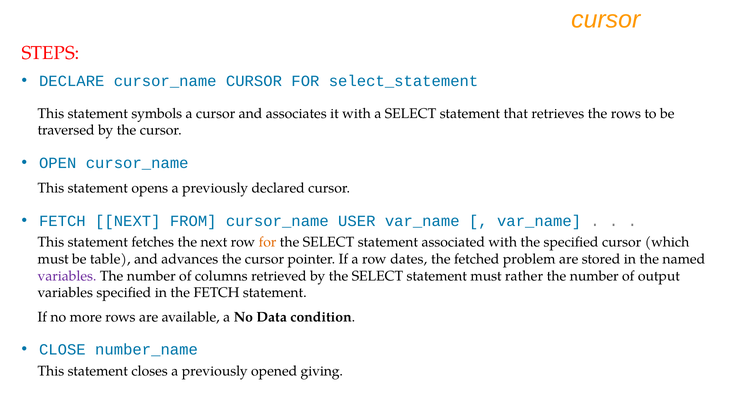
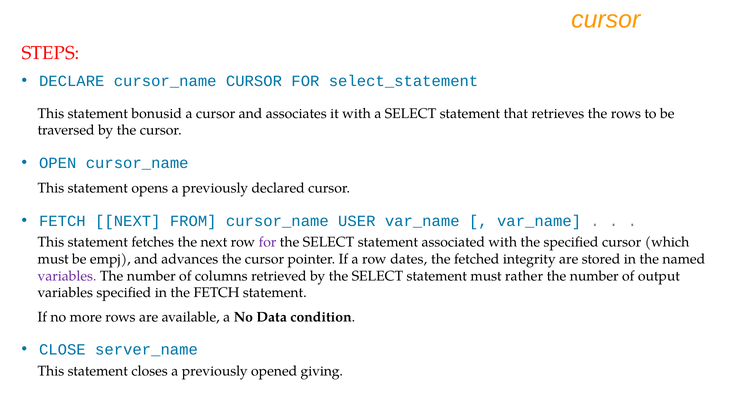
symbols: symbols -> bonusid
for at (268, 242) colour: orange -> purple
table: table -> empj
problem: problem -> integrity
number_name: number_name -> server_name
